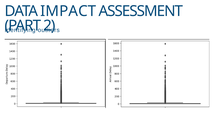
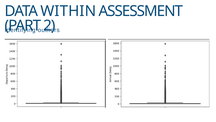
IMPACT: IMPACT -> WITHIN
